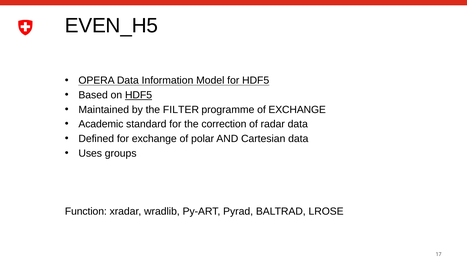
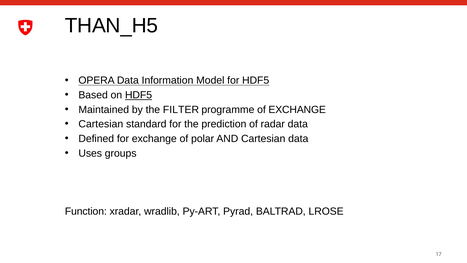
EVEN_H5: EVEN_H5 -> THAN_H5
Academic at (101, 124): Academic -> Cartesian
correction: correction -> prediction
